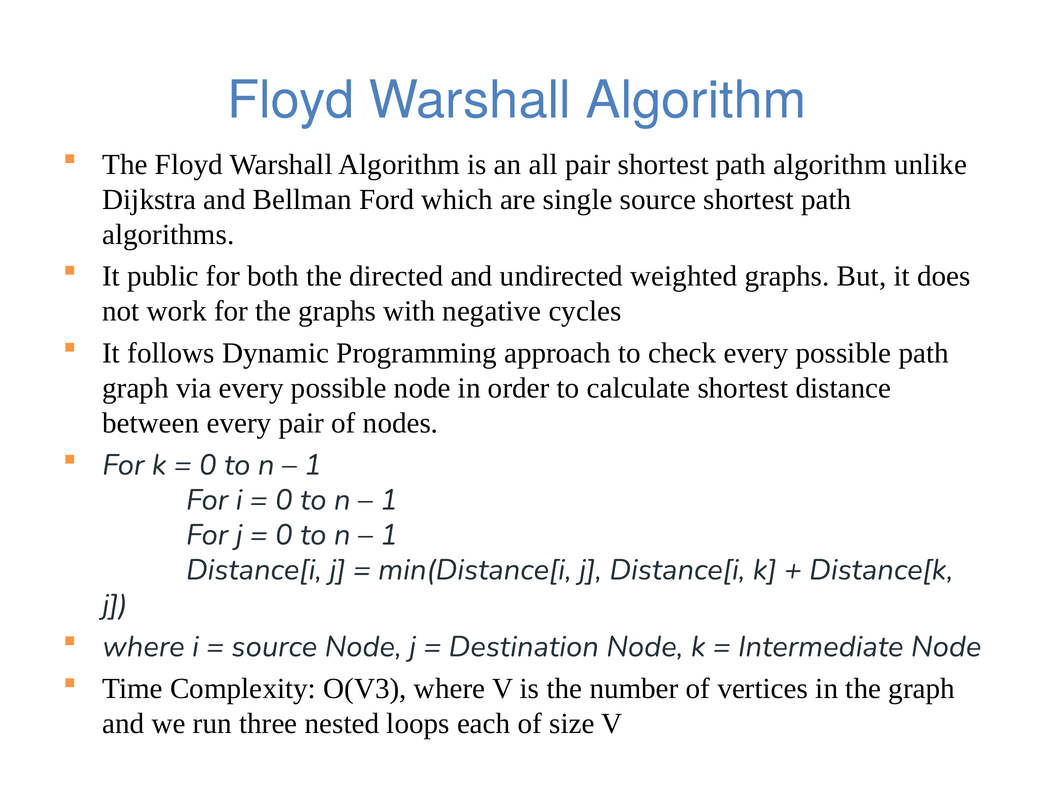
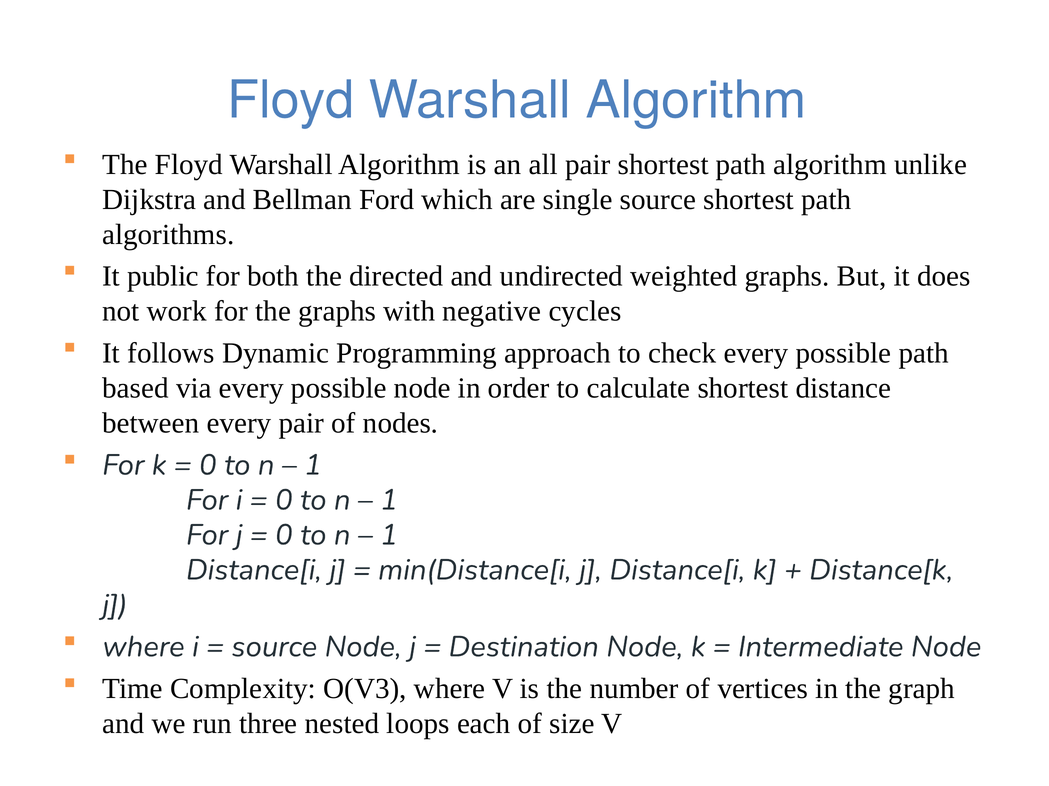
graph at (135, 389): graph -> based
